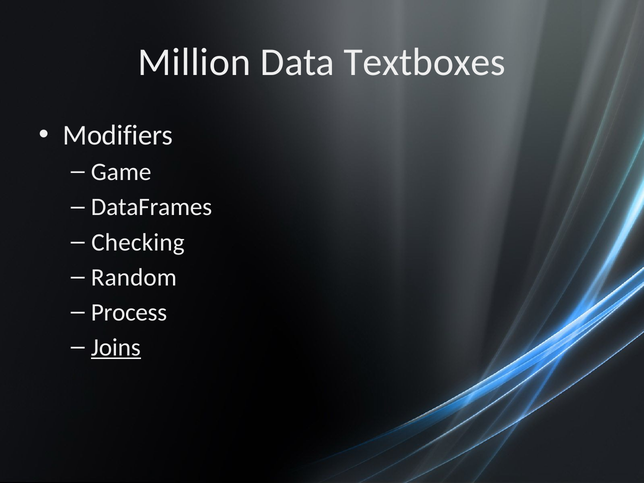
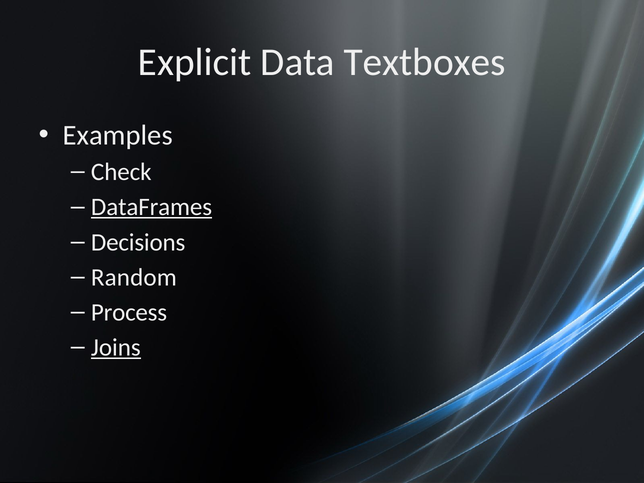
Million: Million -> Explicit
Modifiers: Modifiers -> Examples
Game: Game -> Check
DataFrames underline: none -> present
Checking: Checking -> Decisions
